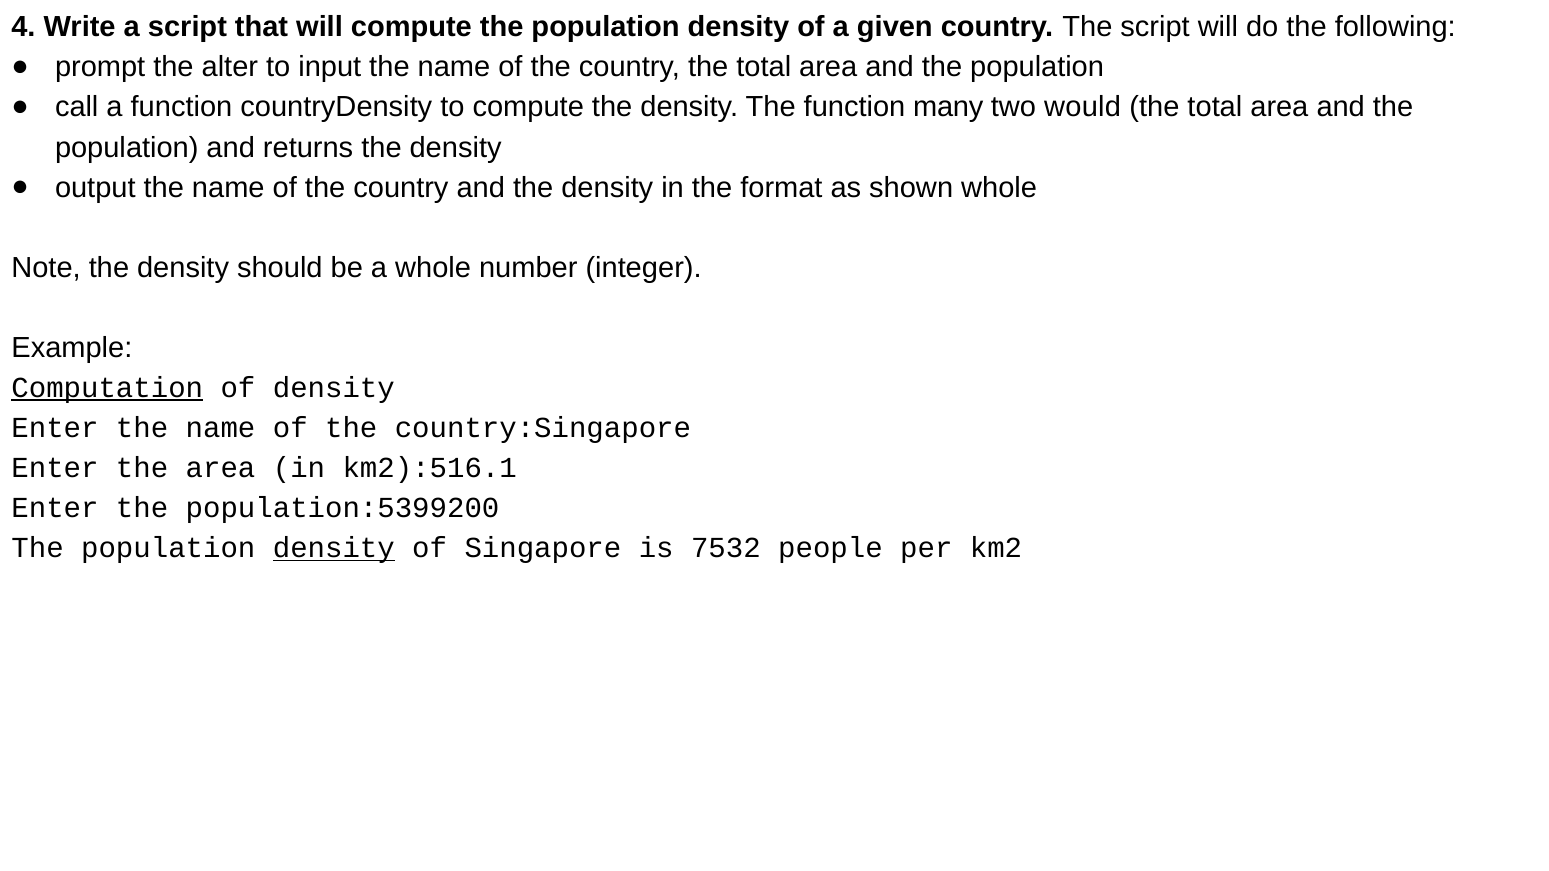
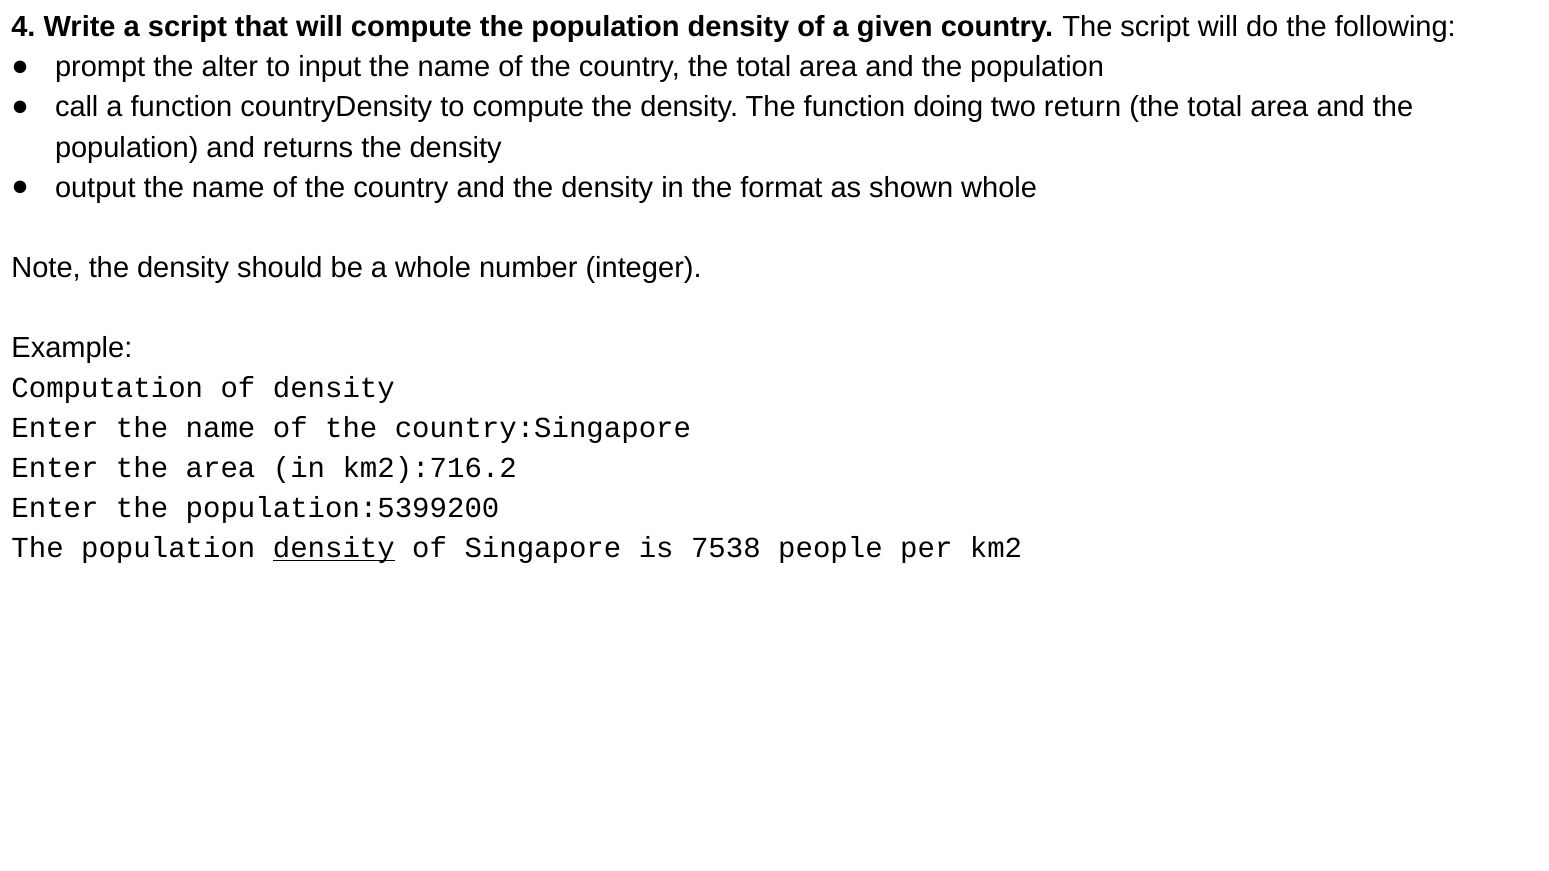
many: many -> doing
would: would -> return
Computation underline: present -> none
km2):516.1: km2):516.1 -> km2):716.2
7532: 7532 -> 7538
